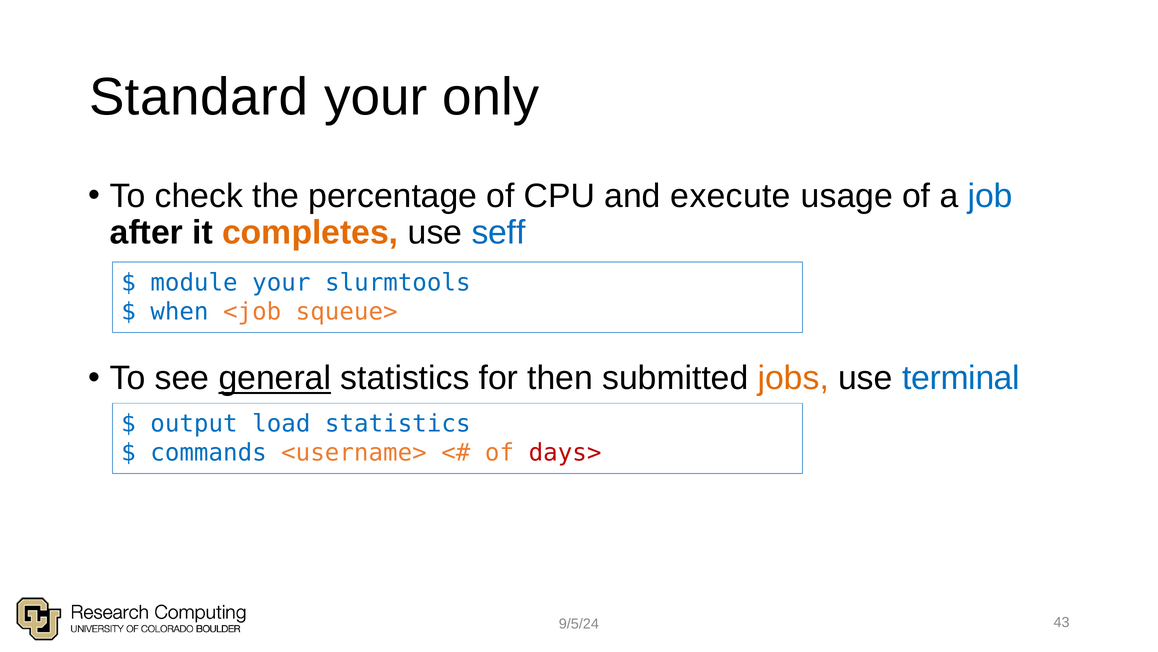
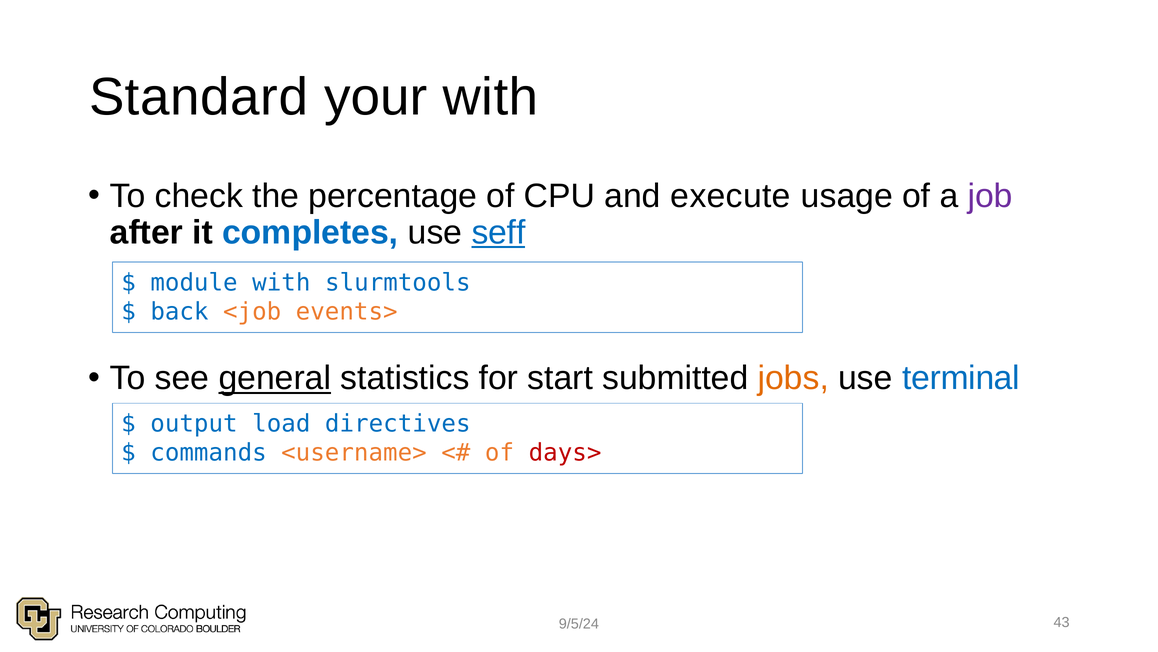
your only: only -> with
job colour: blue -> purple
completes colour: orange -> blue
seff underline: none -> present
module your: your -> with
when: when -> back
squeue>: squeue> -> events>
then: then -> start
load statistics: statistics -> directives
